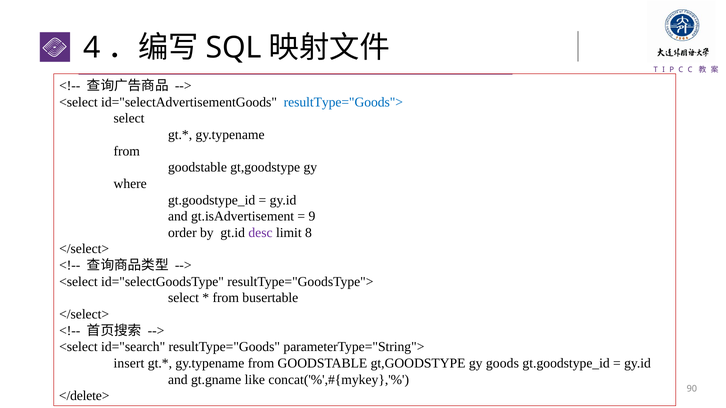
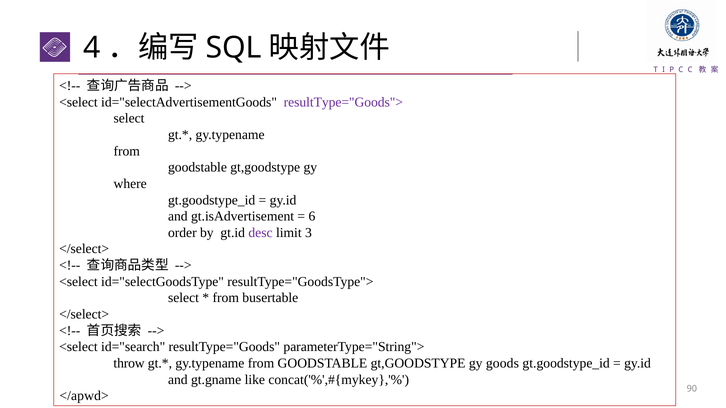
resultType="Goods"> colour: blue -> purple
9: 9 -> 6
8: 8 -> 3
insert: insert -> throw
</delete>: </delete> -> </apwd>
